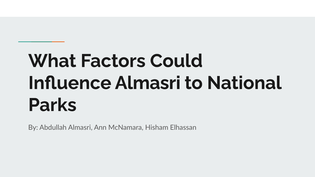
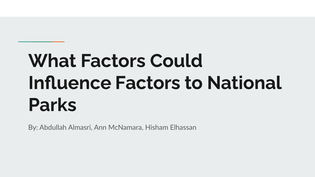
Influence Almasri: Almasri -> Factors
